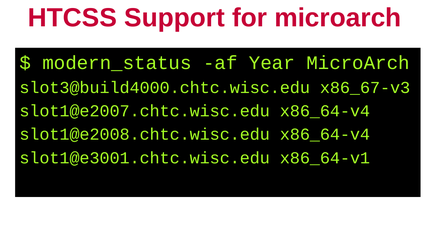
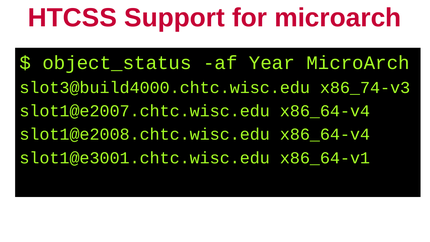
modern_status: modern_status -> object_status
x86_67-v3: x86_67-v3 -> x86_74-v3
